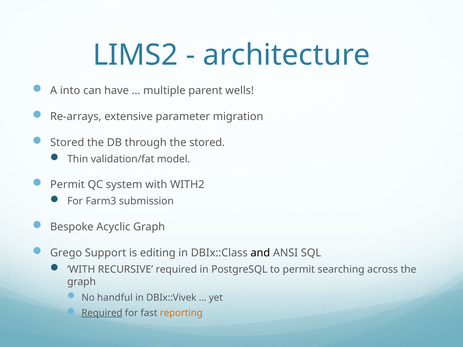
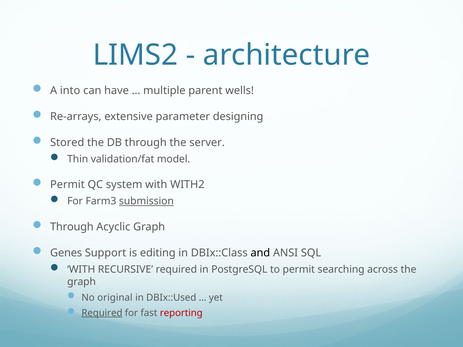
migration: migration -> designing
the stored: stored -> server
submission underline: none -> present
Bespoke at (72, 227): Bespoke -> Through
Grego: Grego -> Genes
handful: handful -> original
DBIx::Vivek: DBIx::Vivek -> DBIx::Used
reporting colour: orange -> red
